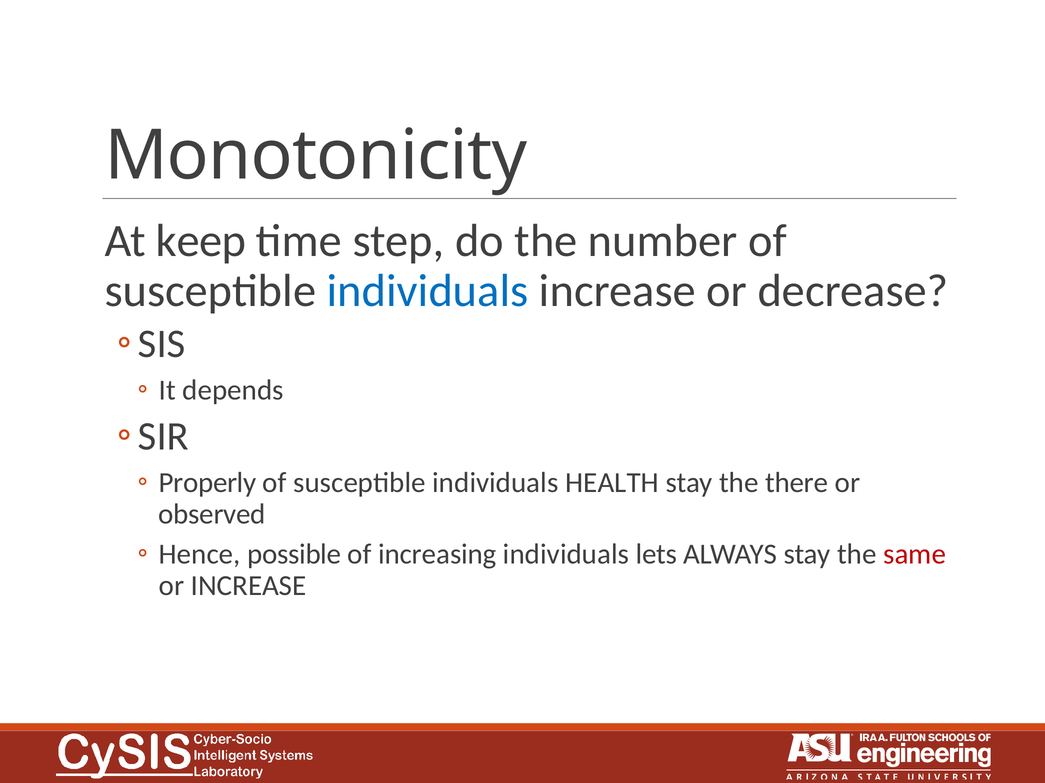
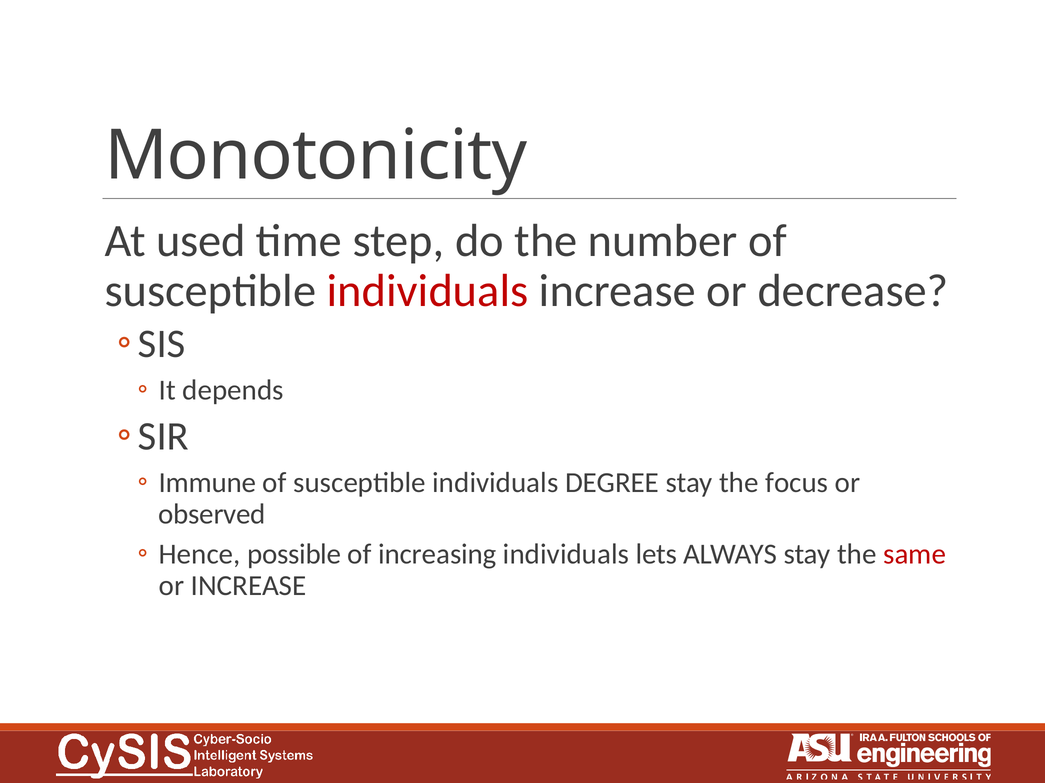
keep: keep -> used
individuals at (428, 291) colour: blue -> red
Properly: Properly -> Immune
HEALTH: HEALTH -> DEGREE
there: there -> focus
